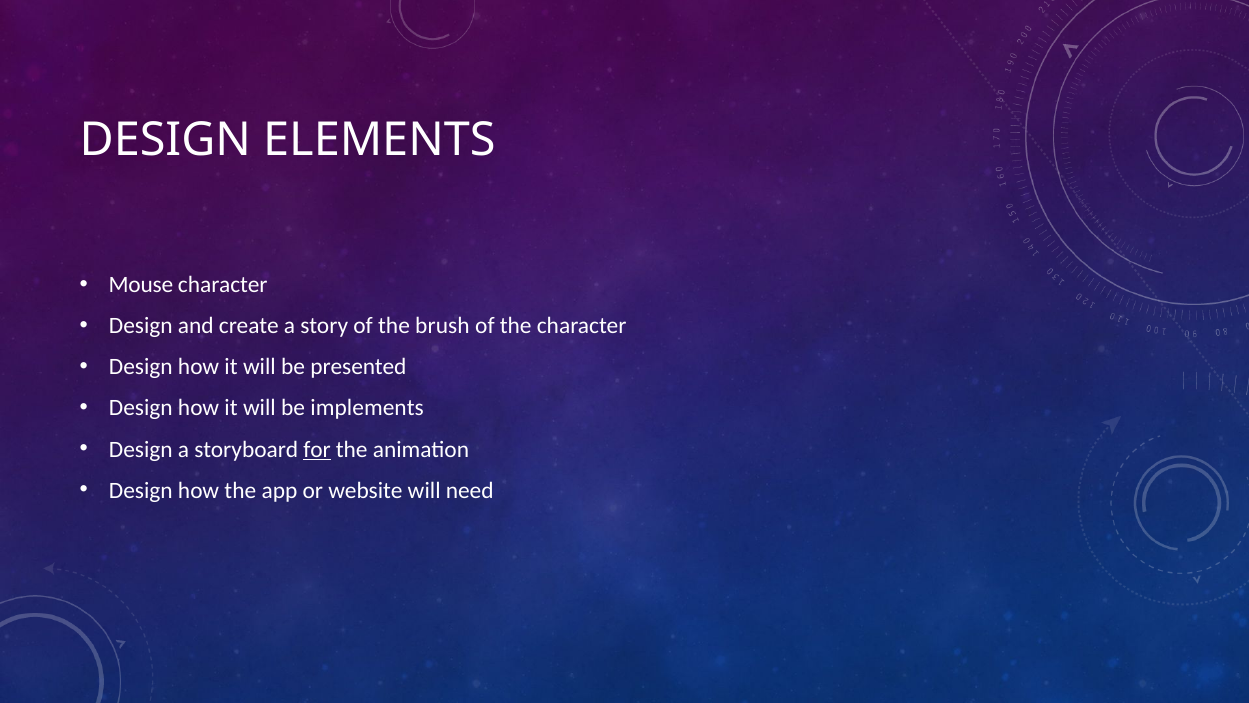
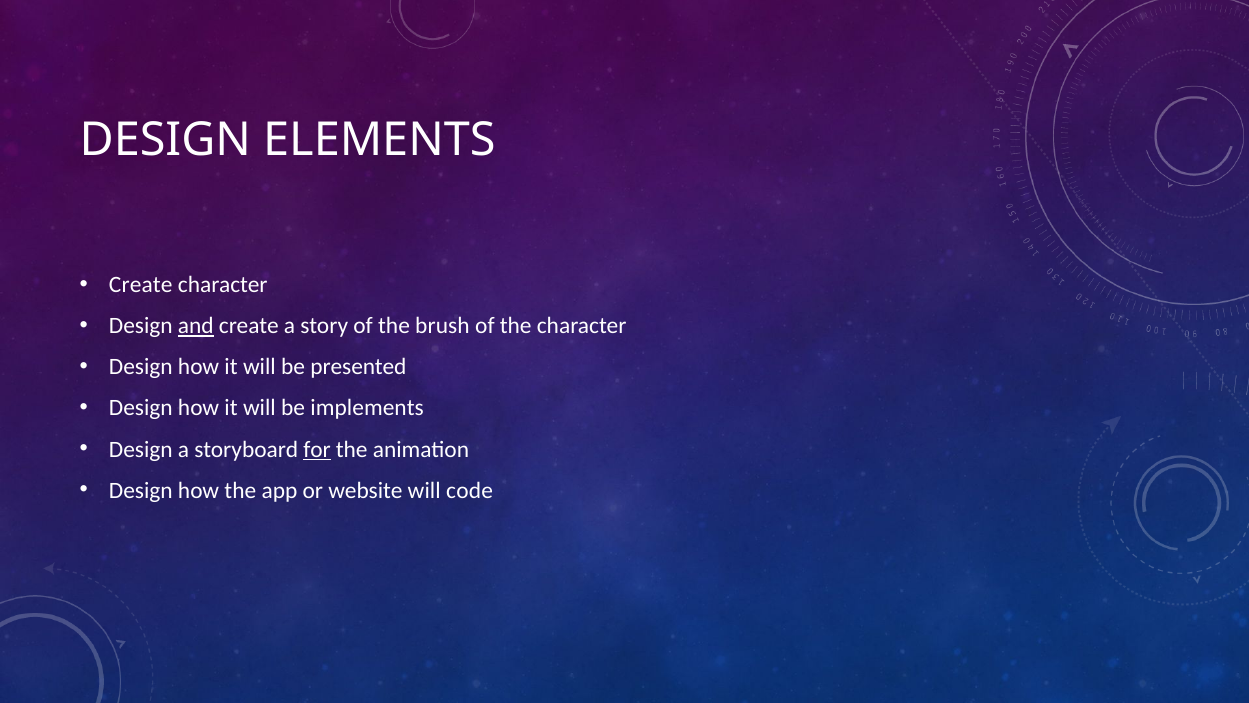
Mouse at (141, 285): Mouse -> Create
and underline: none -> present
need: need -> code
